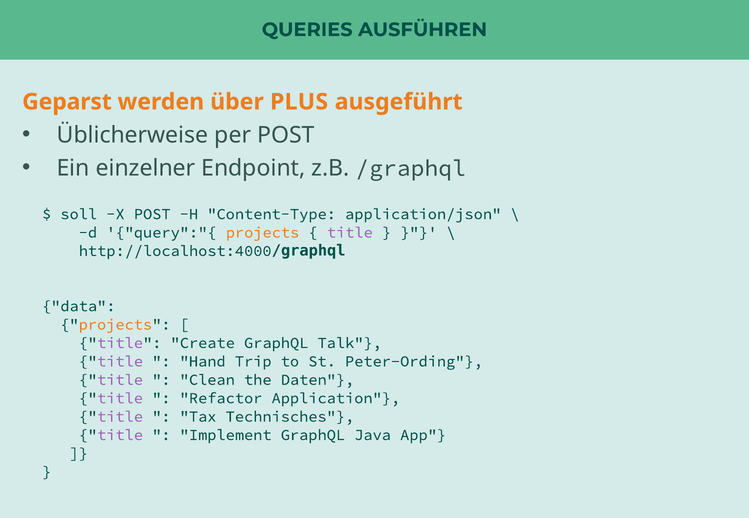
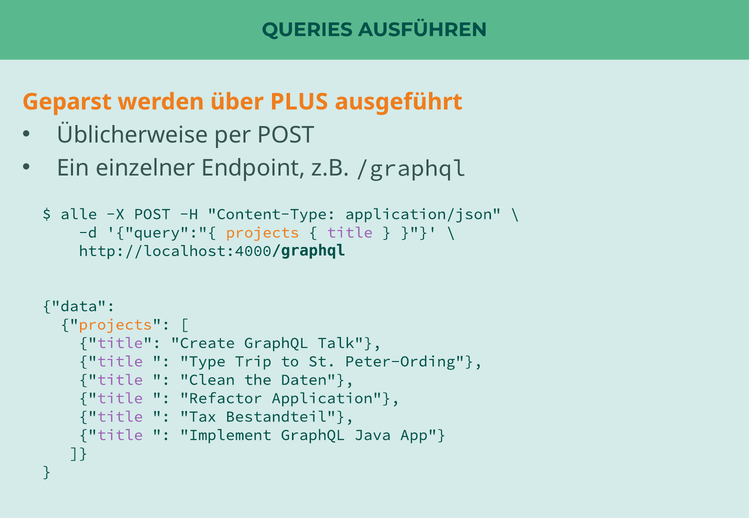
soll: soll -> alle
Hand: Hand -> Type
Technisches: Technisches -> Bestandteil
